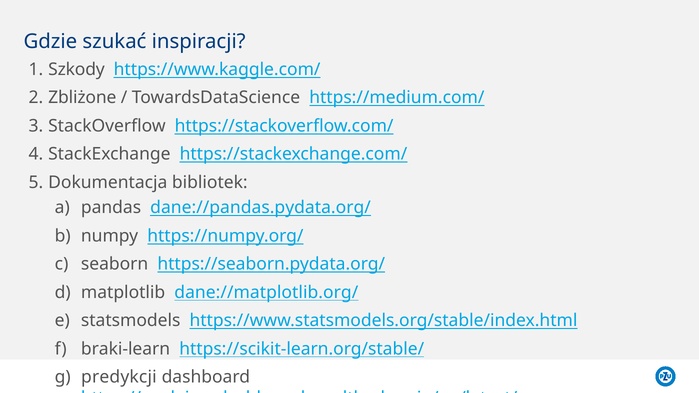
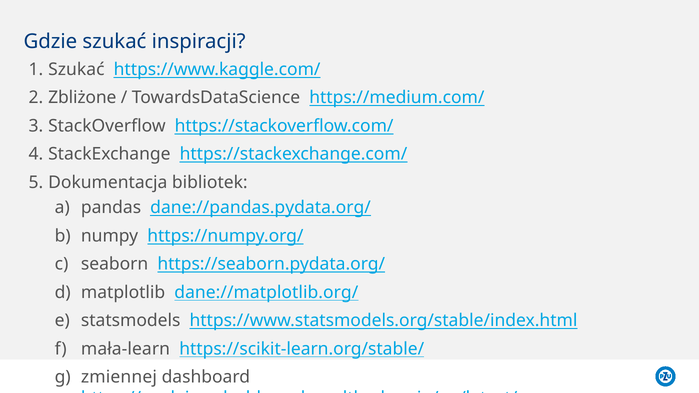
Szkody at (76, 69): Szkody -> Szukać
braki-learn: braki-learn -> mała-learn
predykcji: predykcji -> zmiennej
